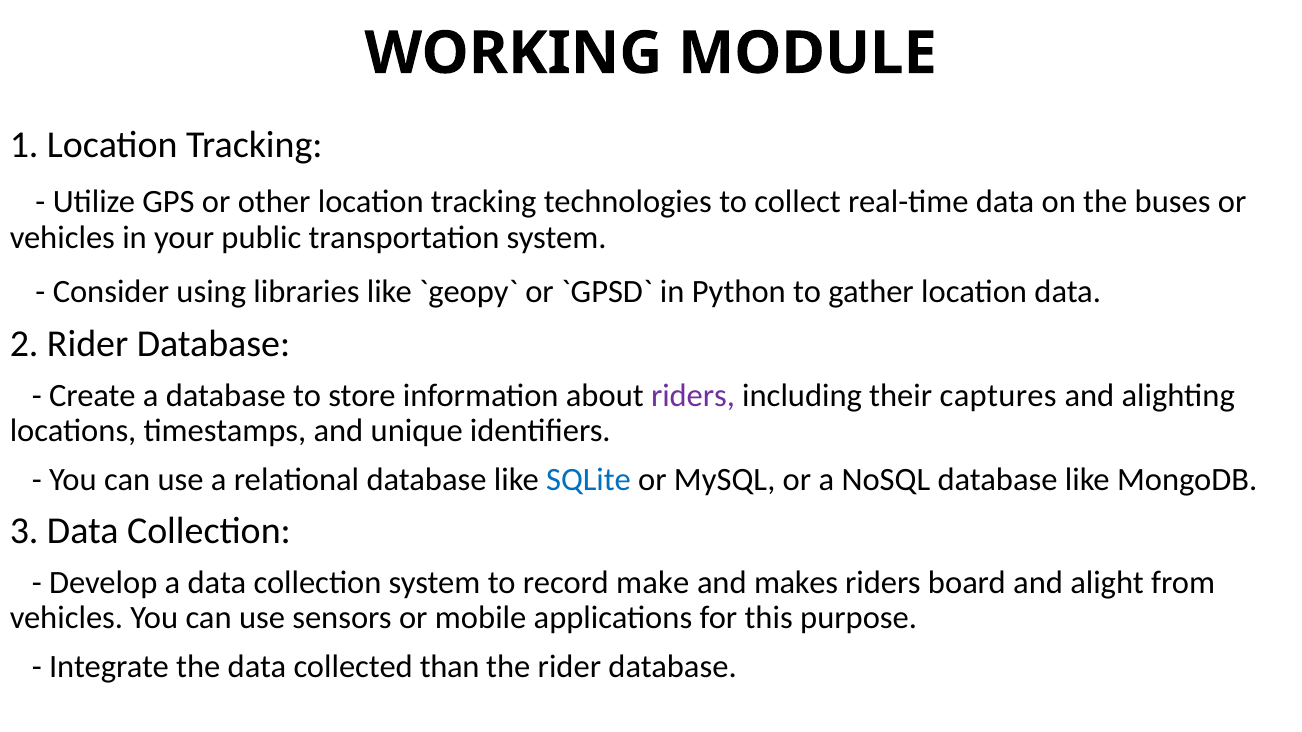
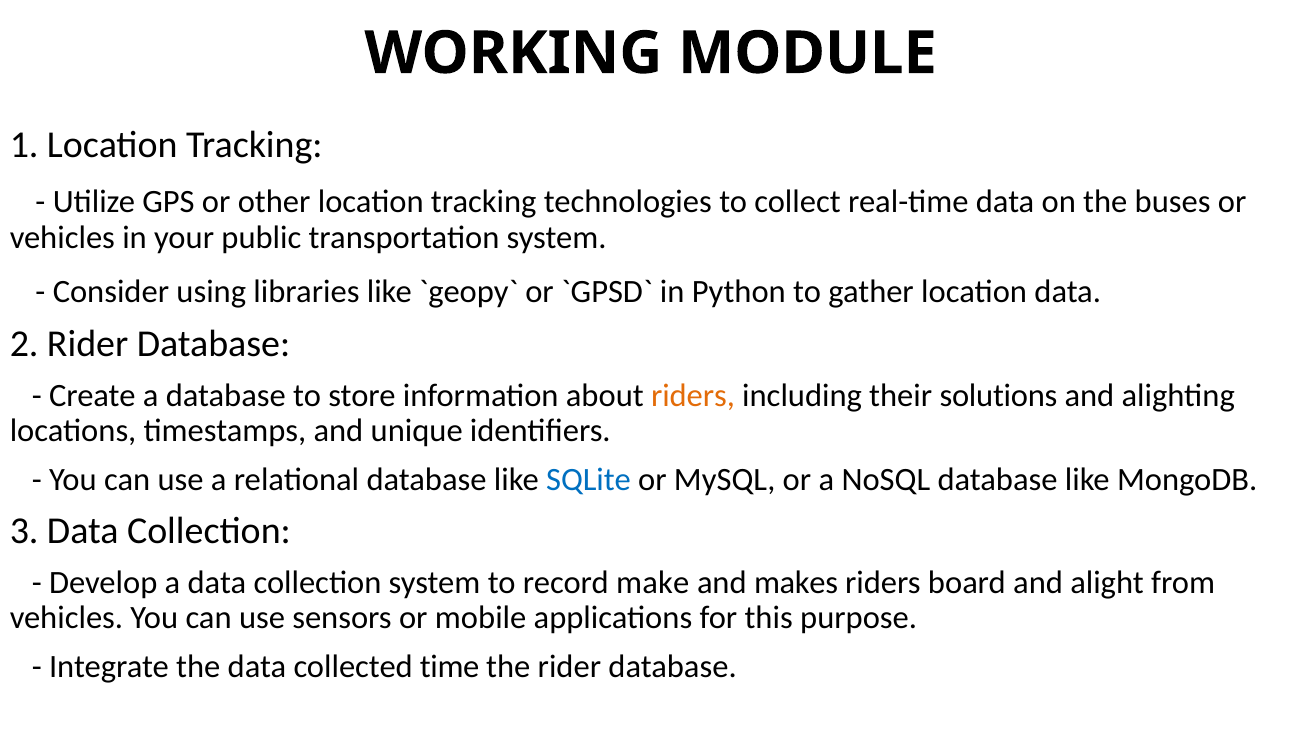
riders at (693, 396) colour: purple -> orange
captures: captures -> solutions
than: than -> time
